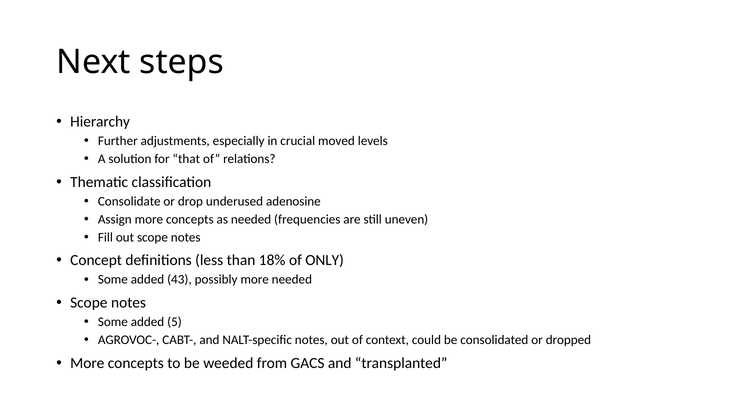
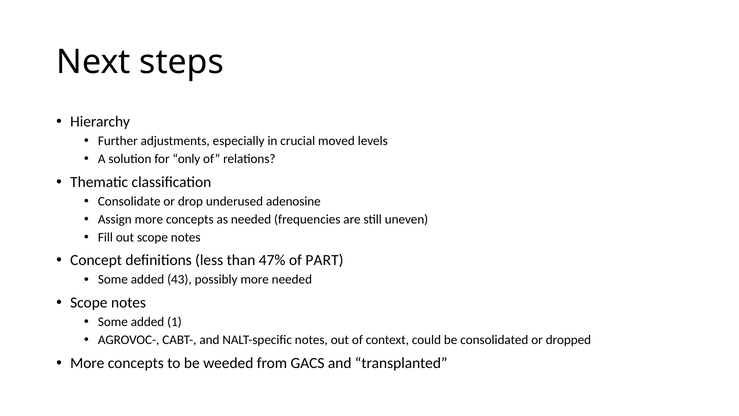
that: that -> only
18%: 18% -> 47%
ONLY: ONLY -> PART
5: 5 -> 1
